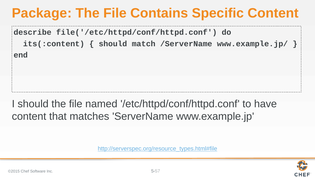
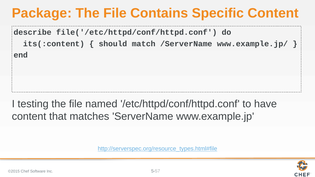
I should: should -> testing
